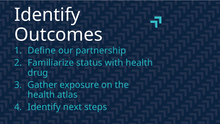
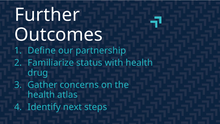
Identify at (47, 15): Identify -> Further
exposure: exposure -> concerns
